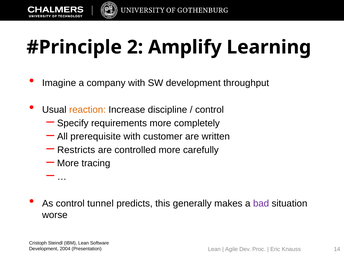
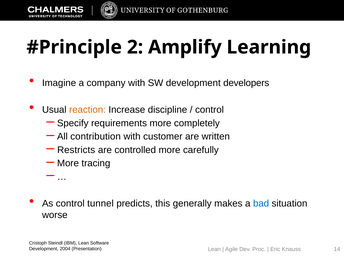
throughput: throughput -> developers
prerequisite: prerequisite -> contribution
bad colour: purple -> blue
